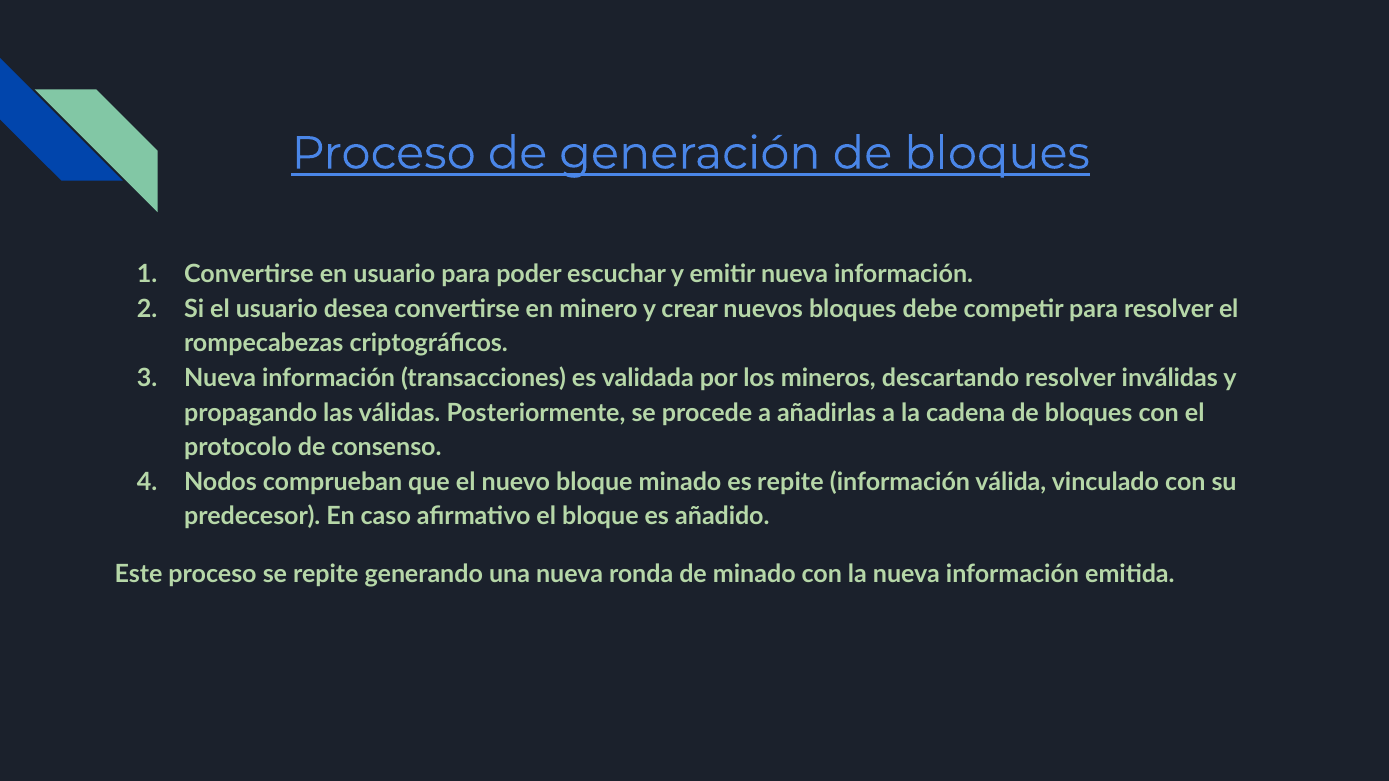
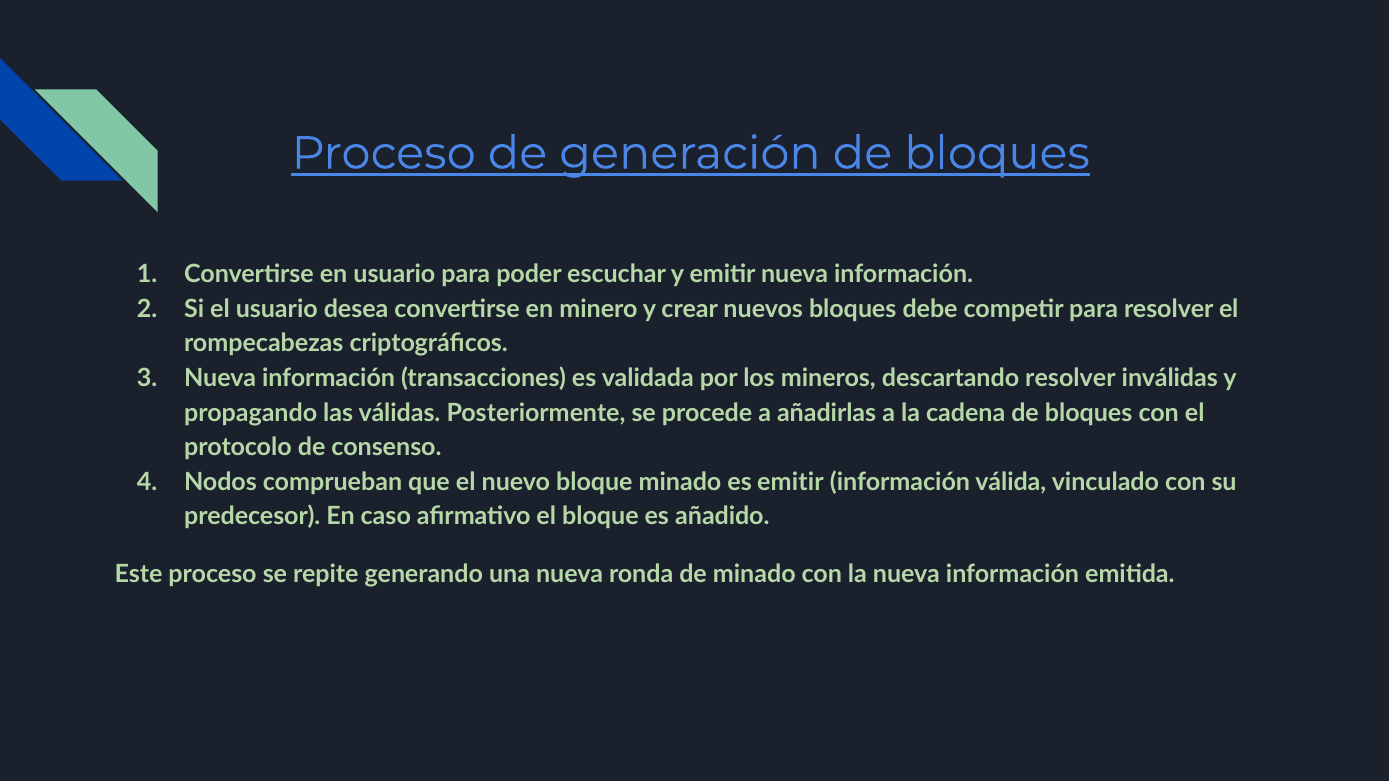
es repite: repite -> emitir
